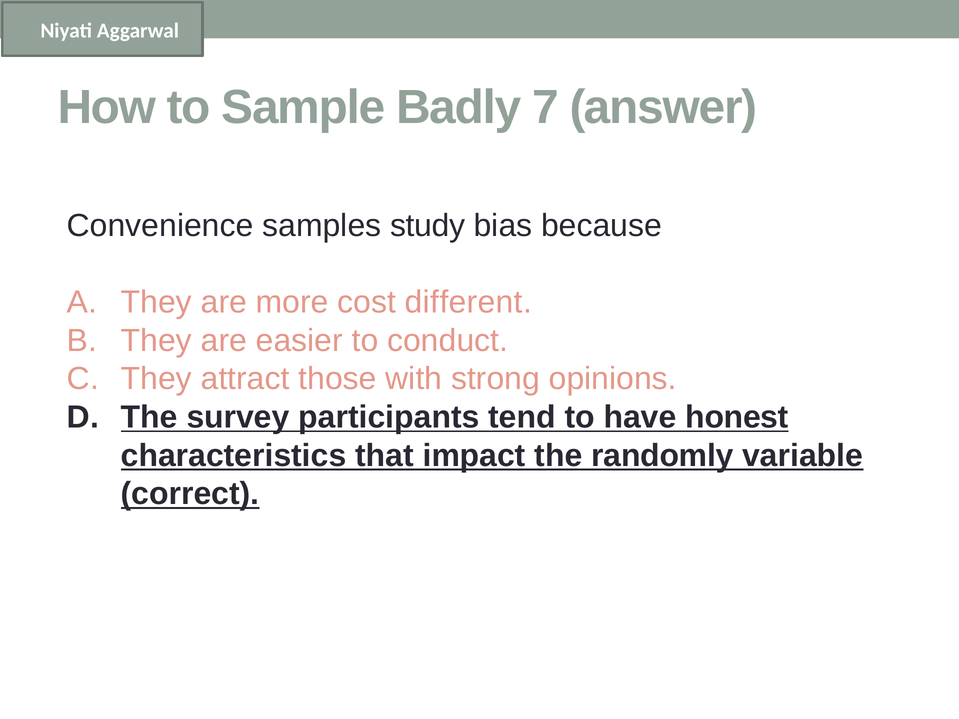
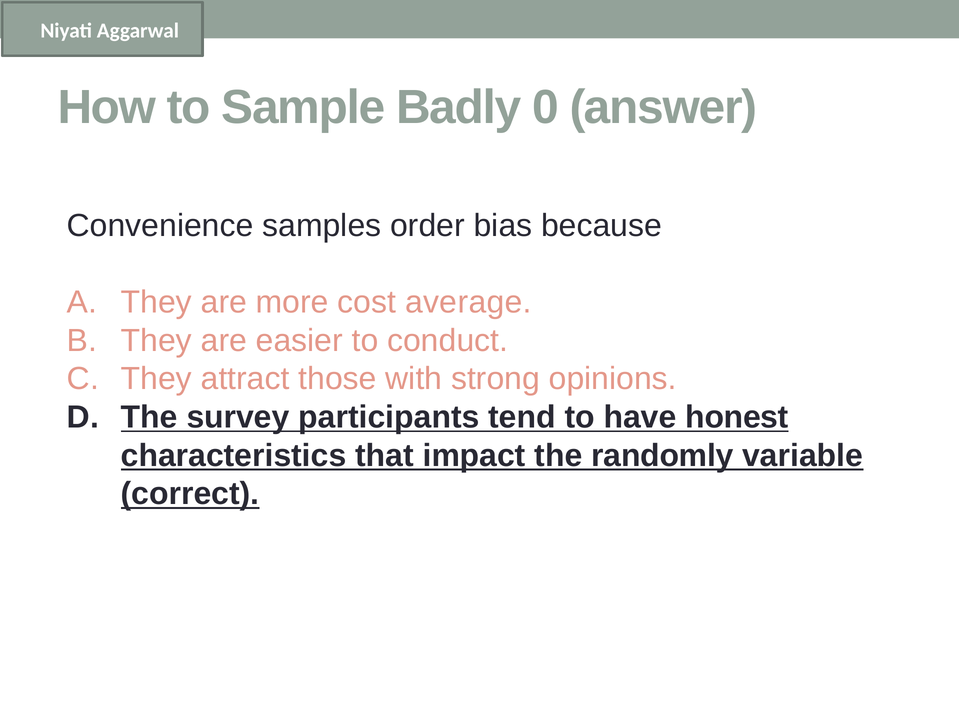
7: 7 -> 0
study: study -> order
different: different -> average
